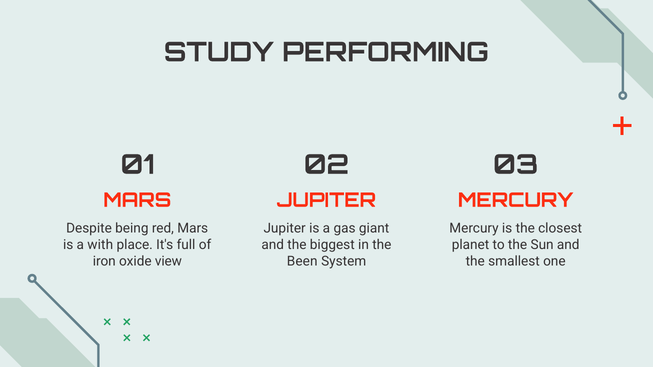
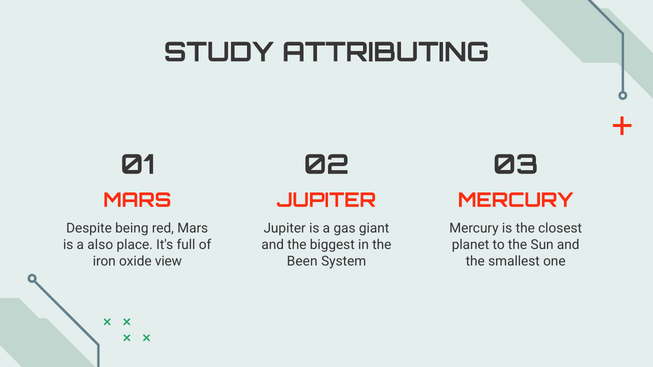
PERFORMING: PERFORMING -> ATTRIBUTING
with: with -> also
